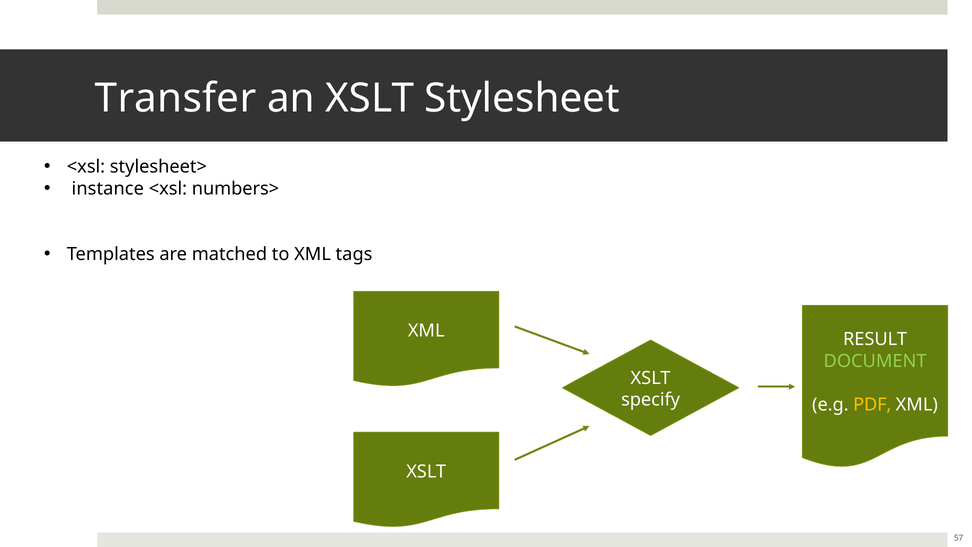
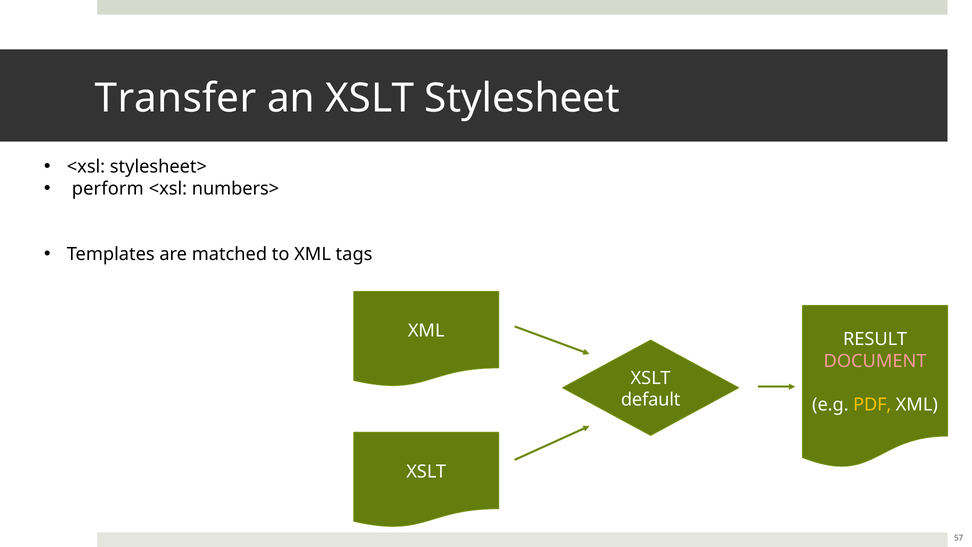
instance: instance -> perform
DOCUMENT colour: light green -> pink
specify: specify -> default
